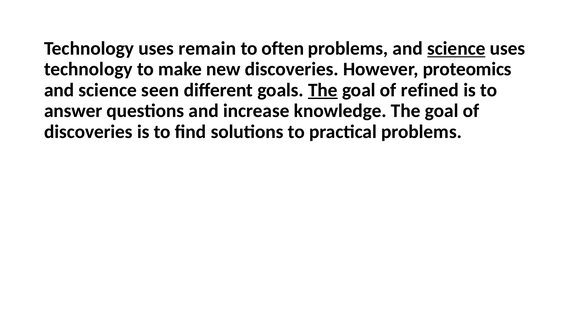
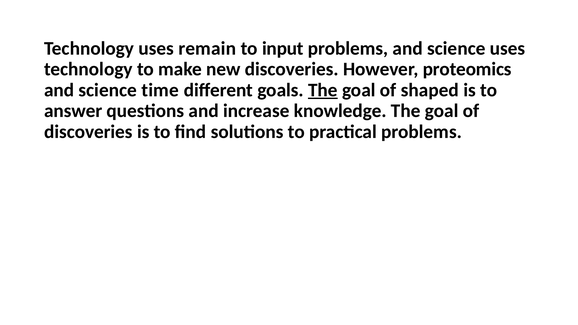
often: often -> input
science at (456, 48) underline: present -> none
seen: seen -> time
refined: refined -> shaped
